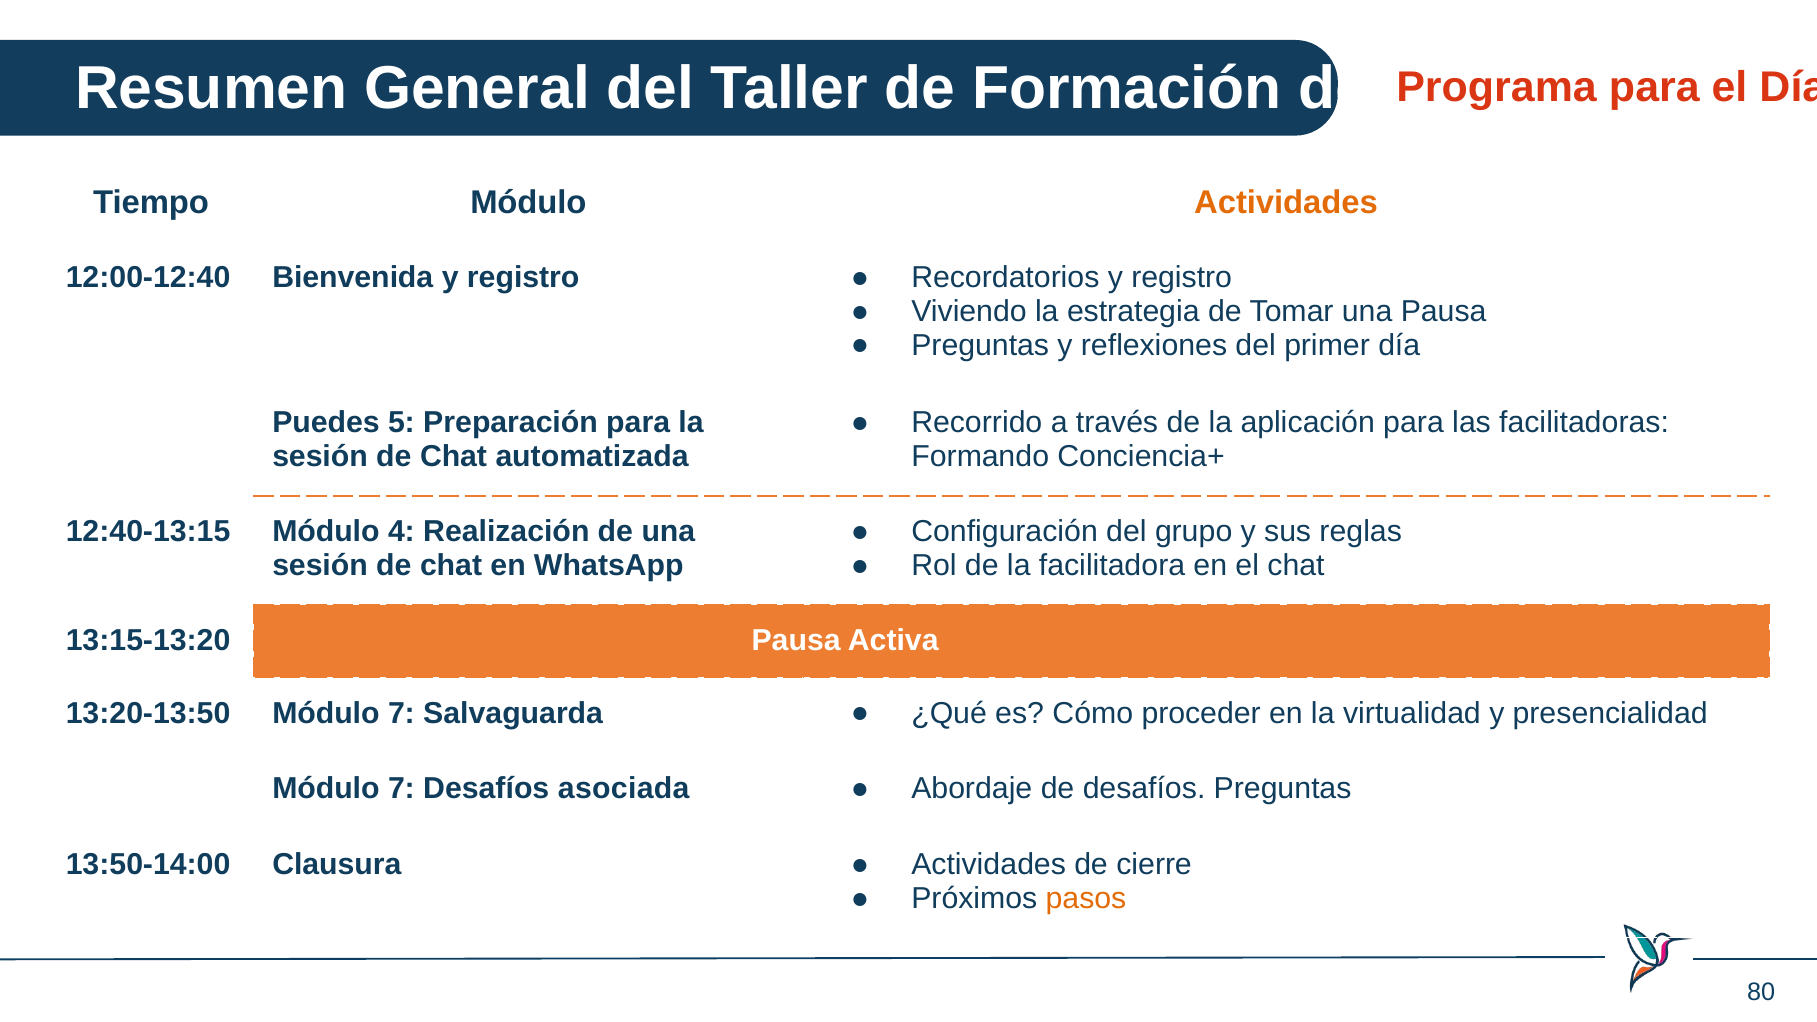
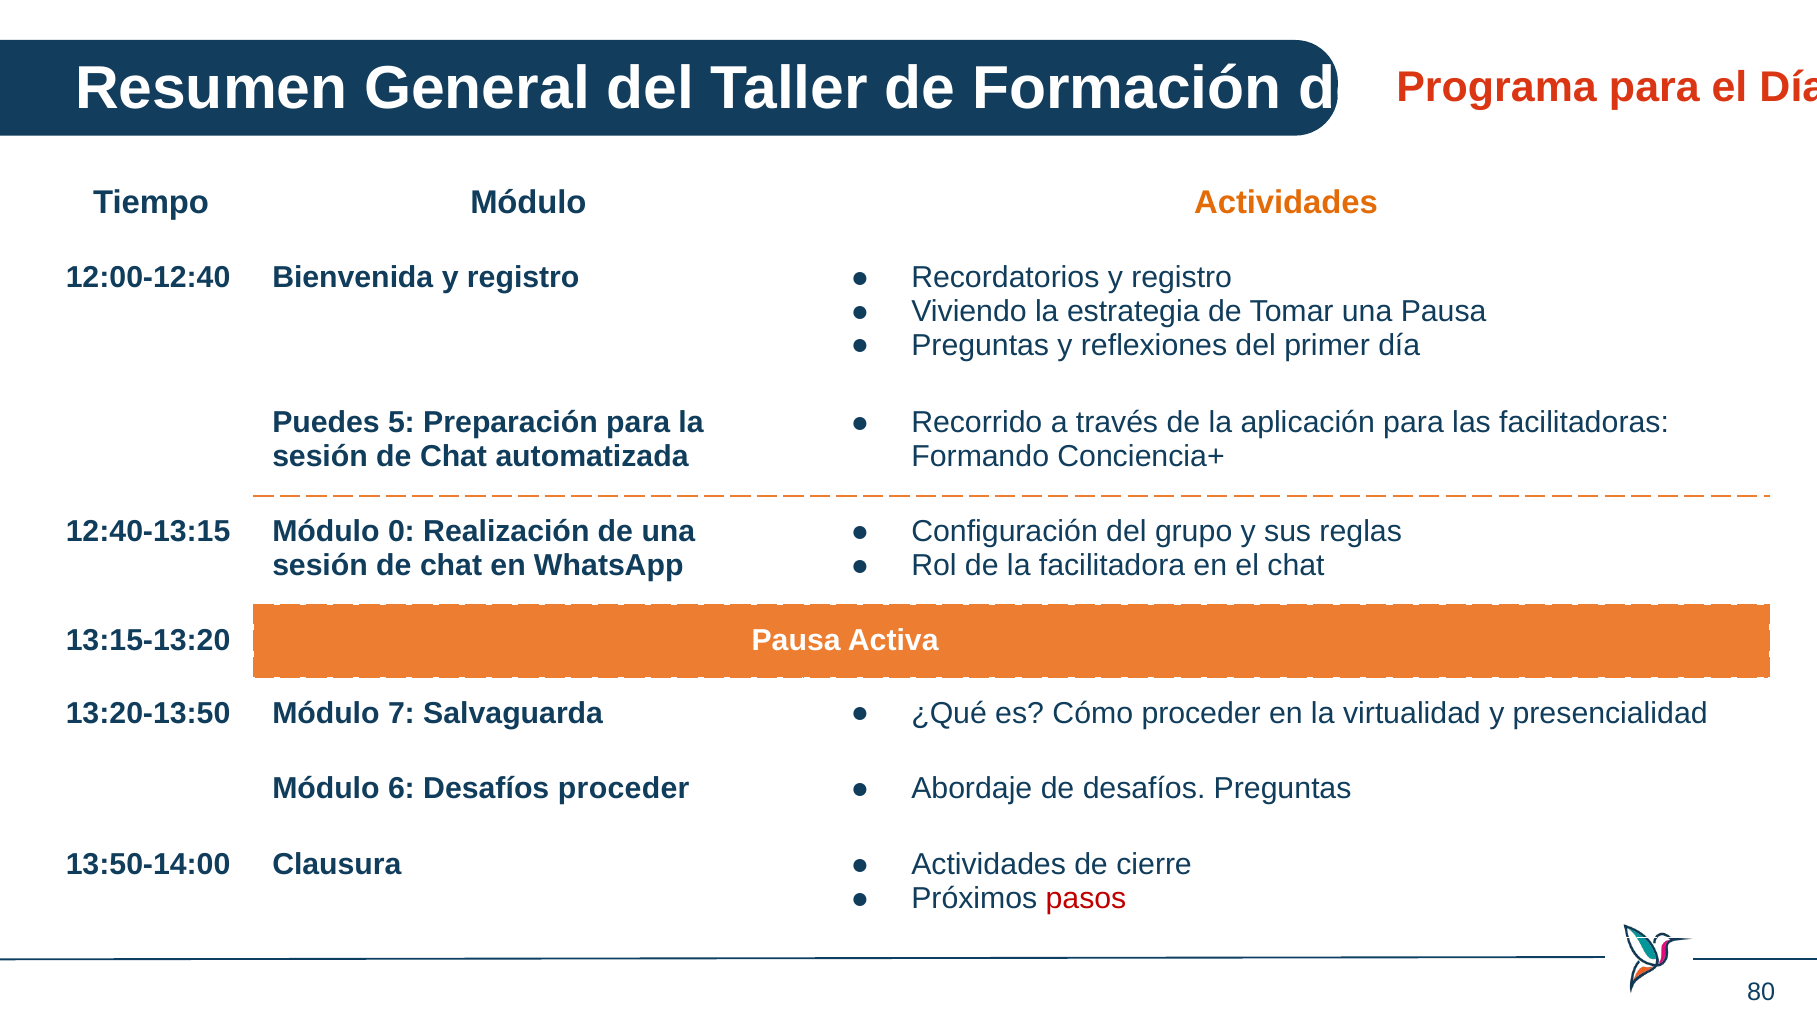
4: 4 -> 0
7 at (401, 789): 7 -> 6
Desafíos asociada: asociada -> proceder
pasos colour: orange -> red
